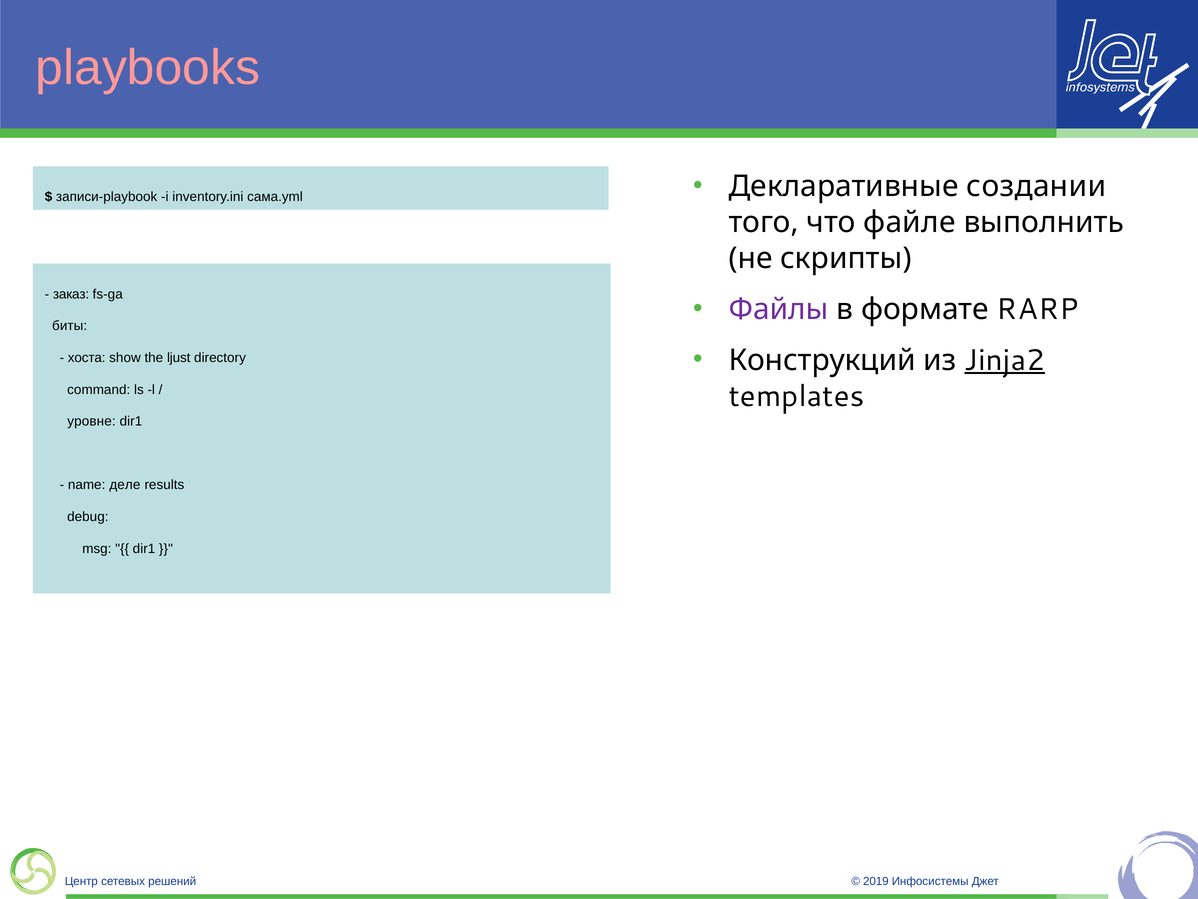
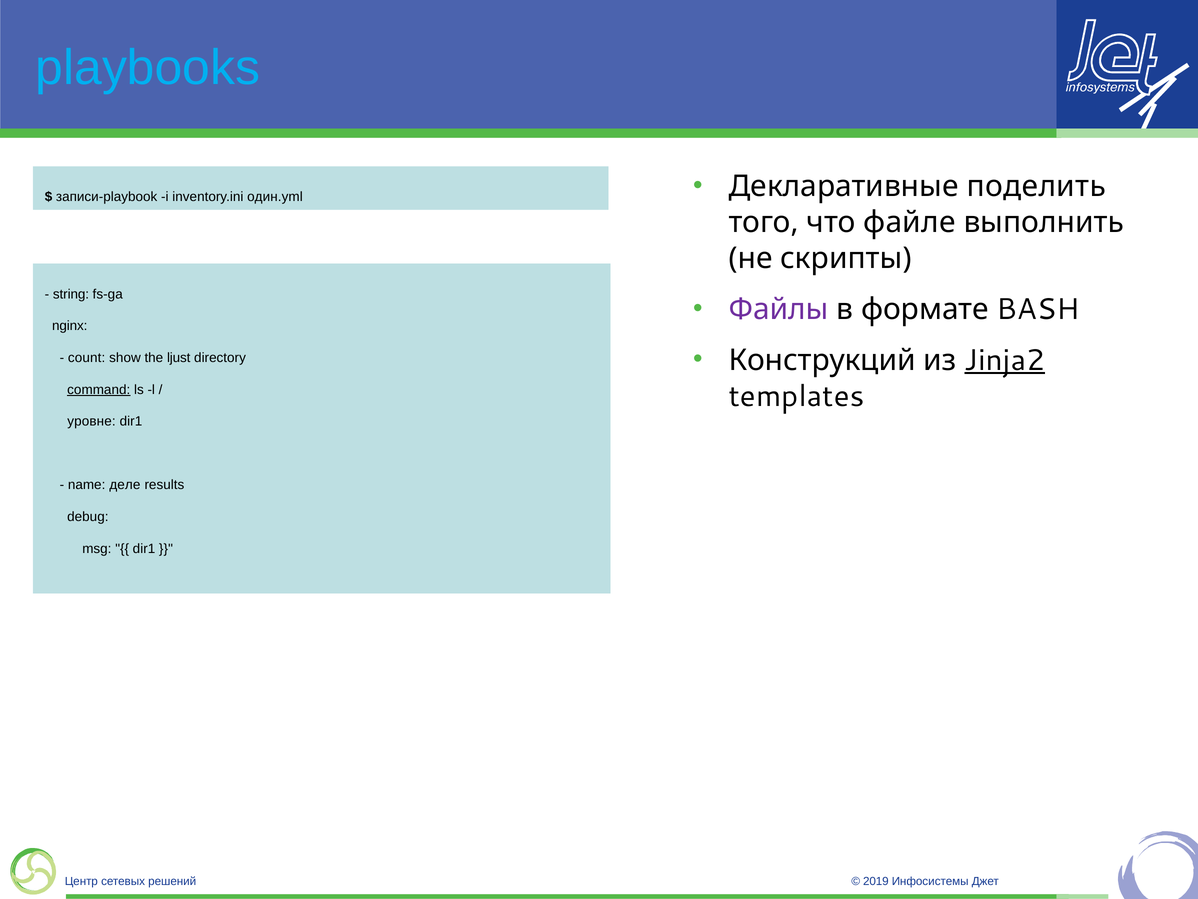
playbooks colour: pink -> light blue
создании: создании -> поделить
сама.yml: сама.yml -> один.yml
заказ: заказ -> string
RARP: RARP -> BASH
биты: биты -> nginx
хоста: хоста -> count
command underline: none -> present
